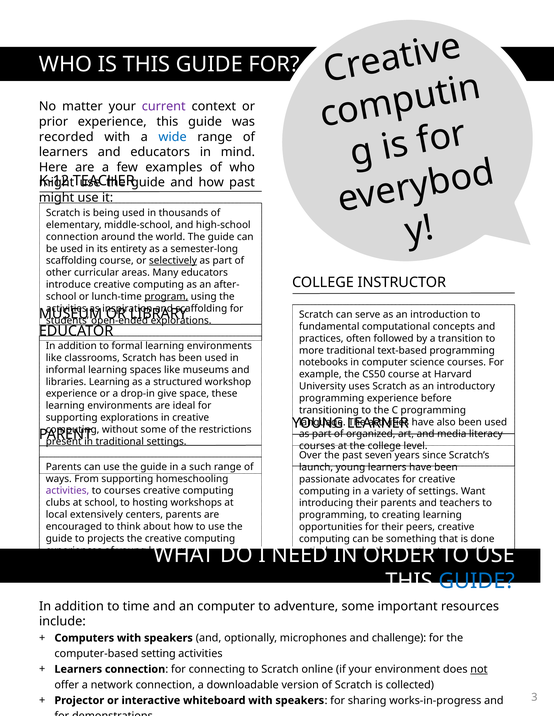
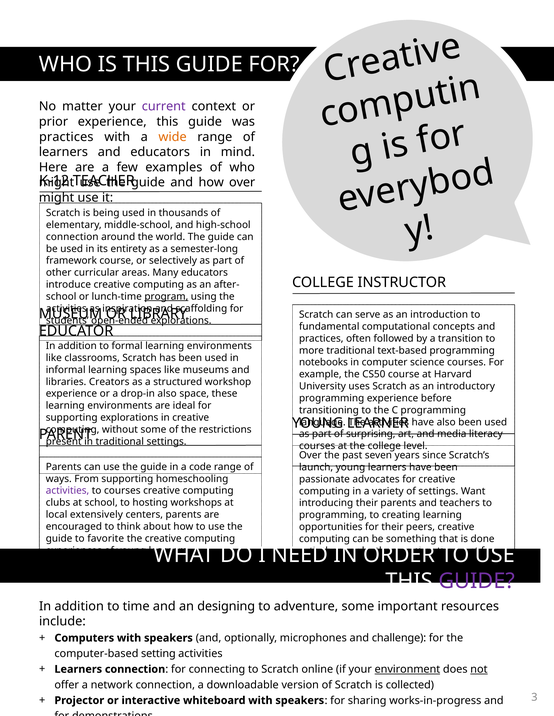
recorded at (66, 137): recorded -> practices
wide colour: blue -> orange
how past: past -> over
scaffolding at (71, 261): scaffolding -> framework
selectively underline: present -> none
libraries Learning: Learning -> Creators
drop-in give: give -> also
organized: organized -> surprising
such: such -> code
projects: projects -> favorite
GUIDE at (477, 582) colour: blue -> purple
an computer: computer -> designing
environment underline: none -> present
